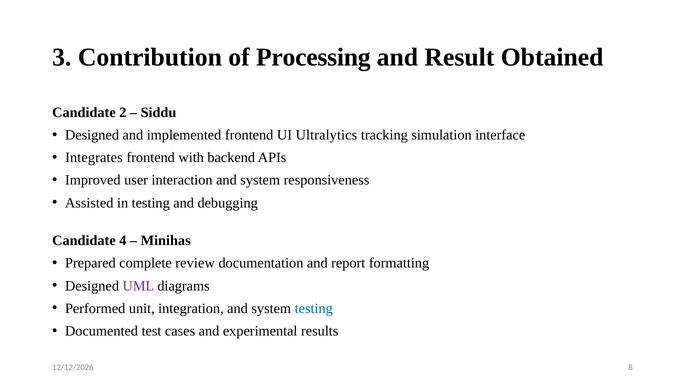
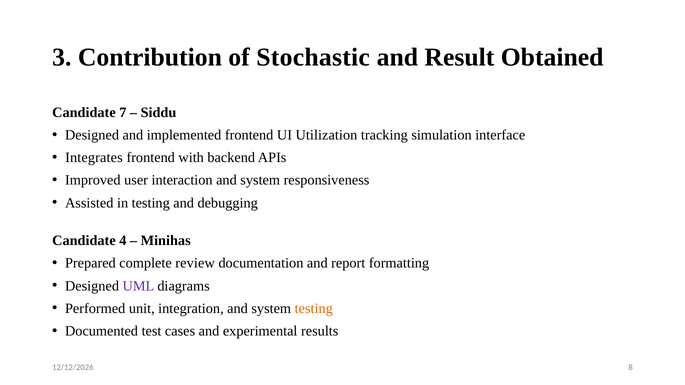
Processing: Processing -> Stochastic
2: 2 -> 7
Ultralytics: Ultralytics -> Utilization
testing at (314, 309) colour: blue -> orange
